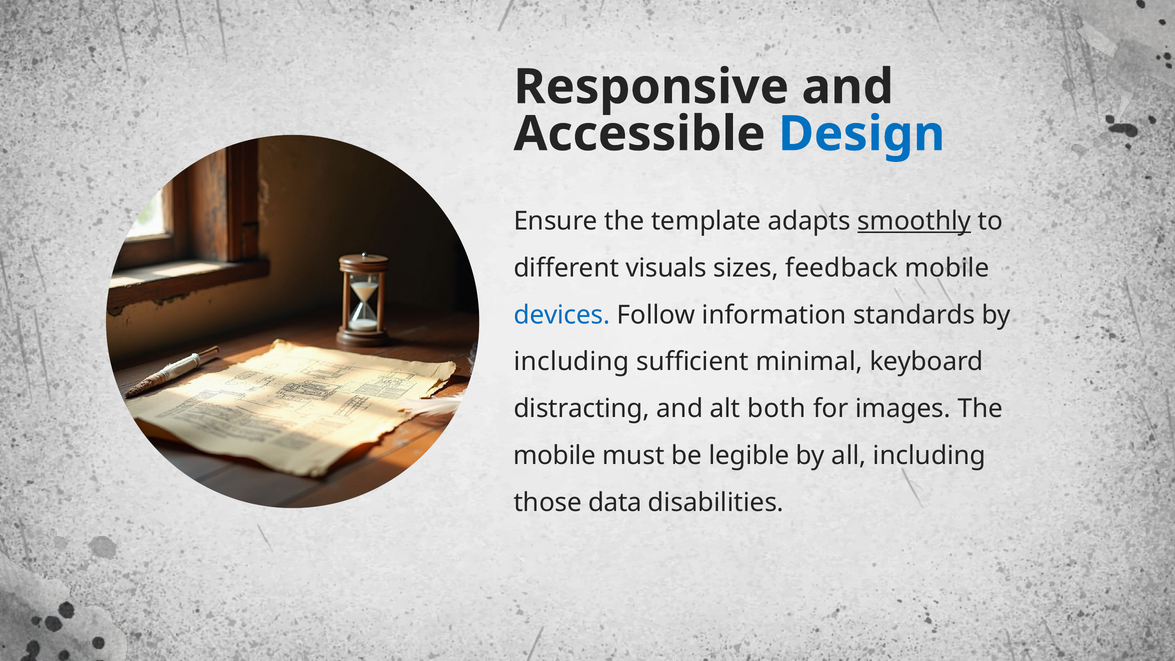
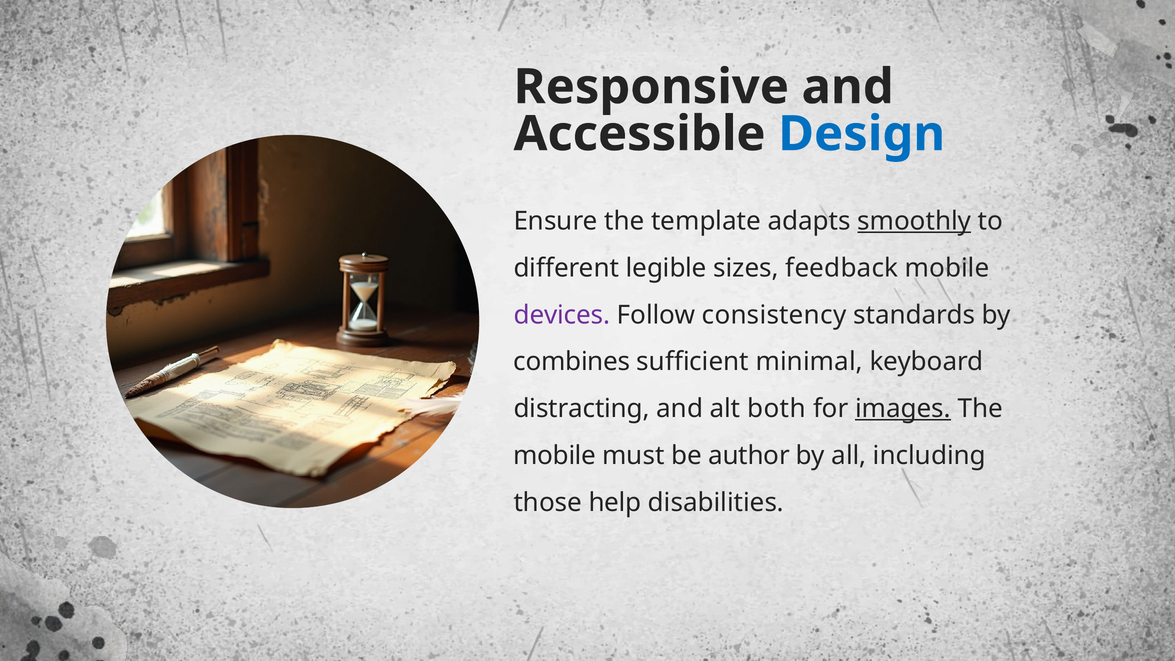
visuals: visuals -> legible
devices colour: blue -> purple
information: information -> consistency
including at (572, 362): including -> combines
images underline: none -> present
legible: legible -> author
data: data -> help
